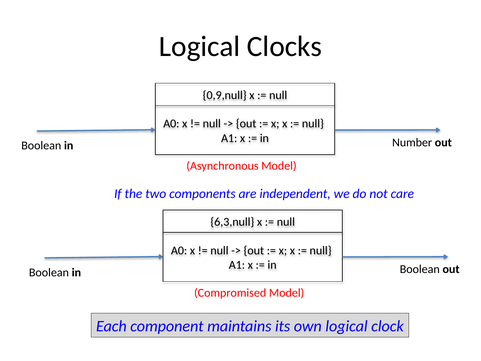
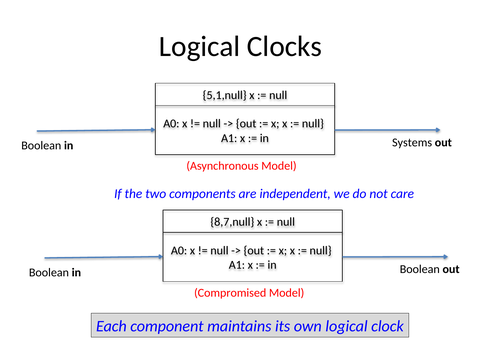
0,9,null: 0,9,null -> 5,1,null
Number: Number -> Systems
6,3,null: 6,3,null -> 8,7,null
